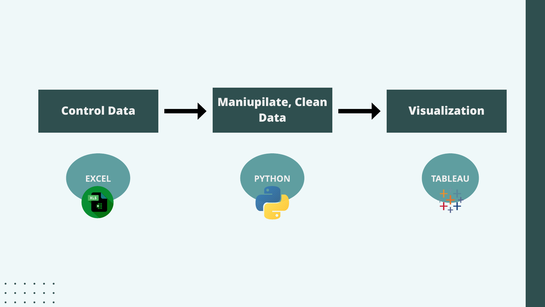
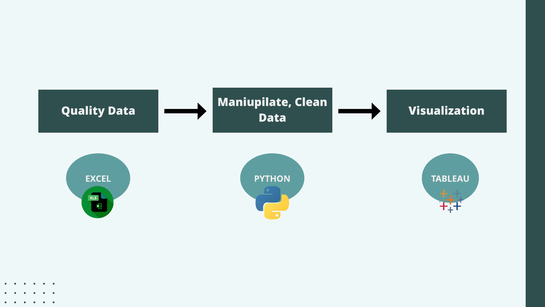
Control: Control -> Quality
